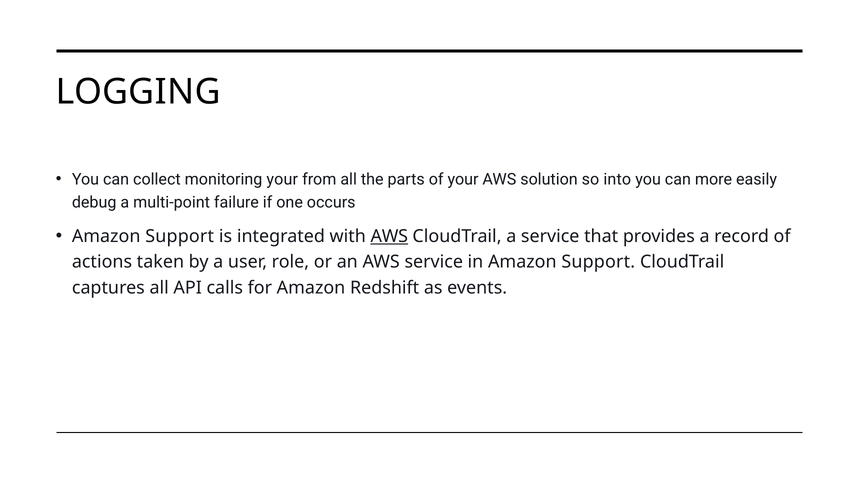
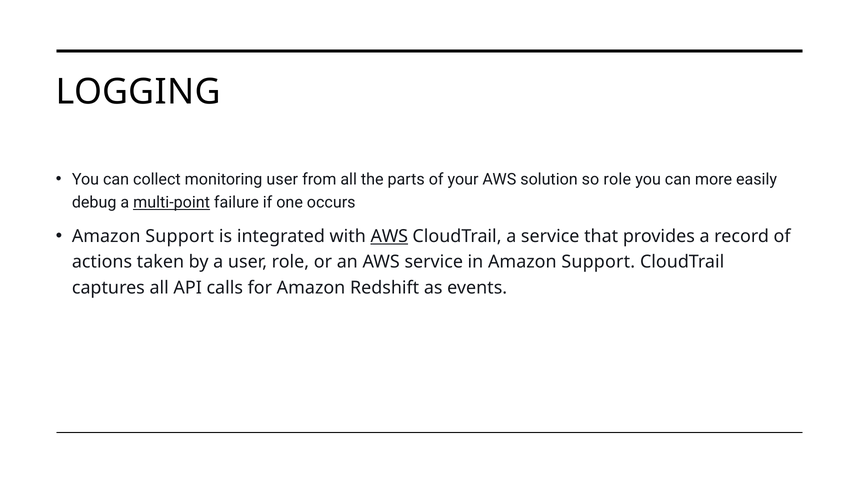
monitoring your: your -> user
so into: into -> role
multi-point underline: none -> present
